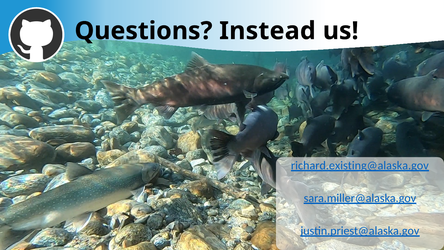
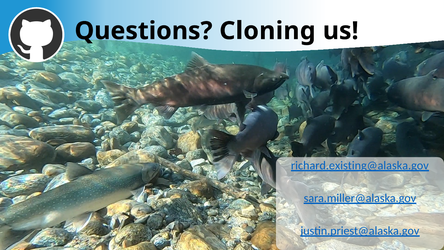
Instead: Instead -> Cloning
